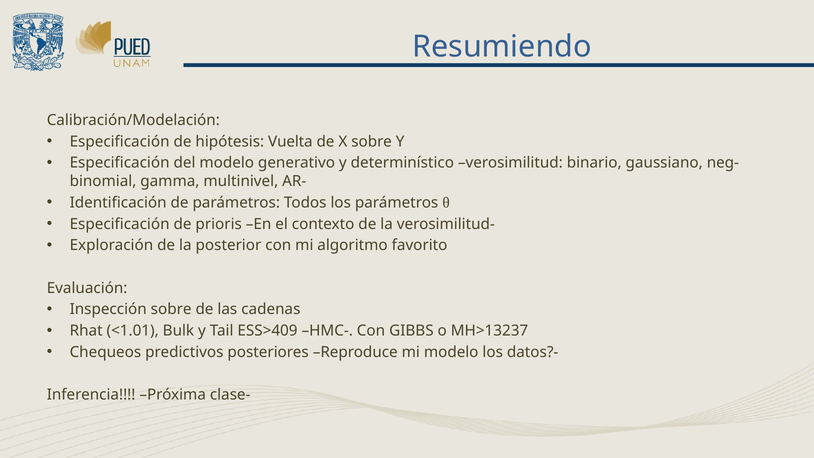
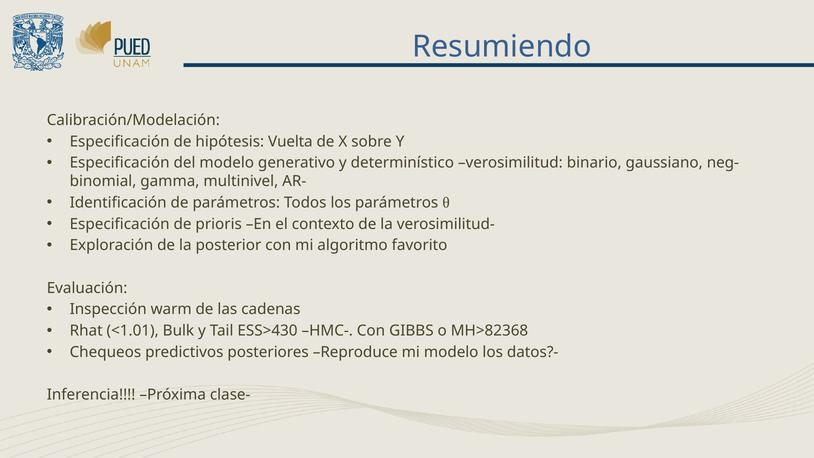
Inspección sobre: sobre -> warm
ESS>409: ESS>409 -> ESS>430
MH>13237: MH>13237 -> MH>82368
